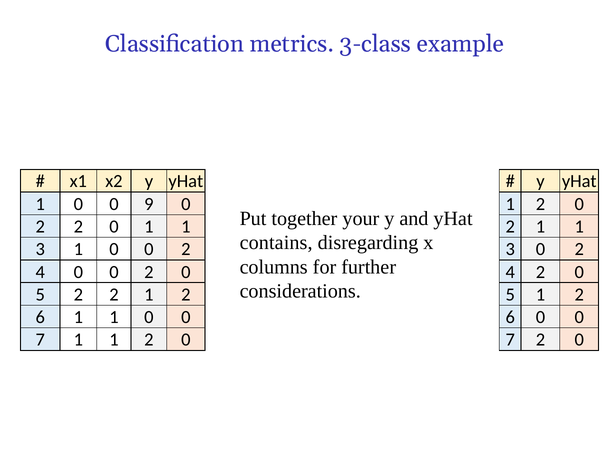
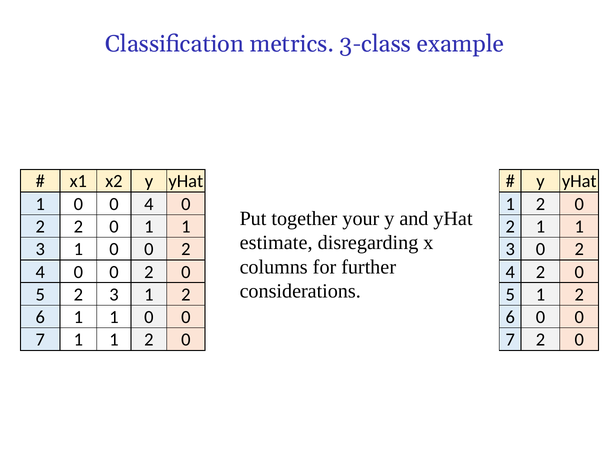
0 9: 9 -> 4
contains: contains -> estimate
5 2 2: 2 -> 3
